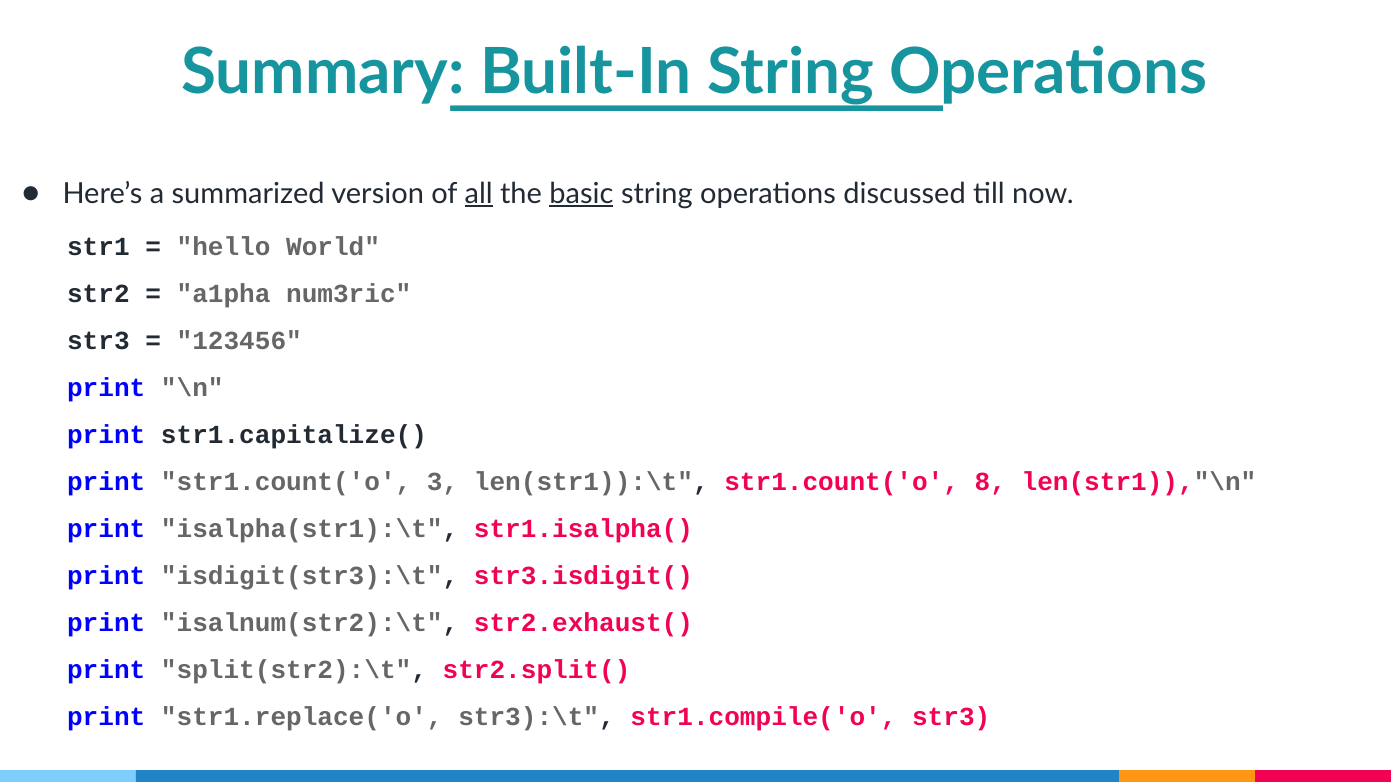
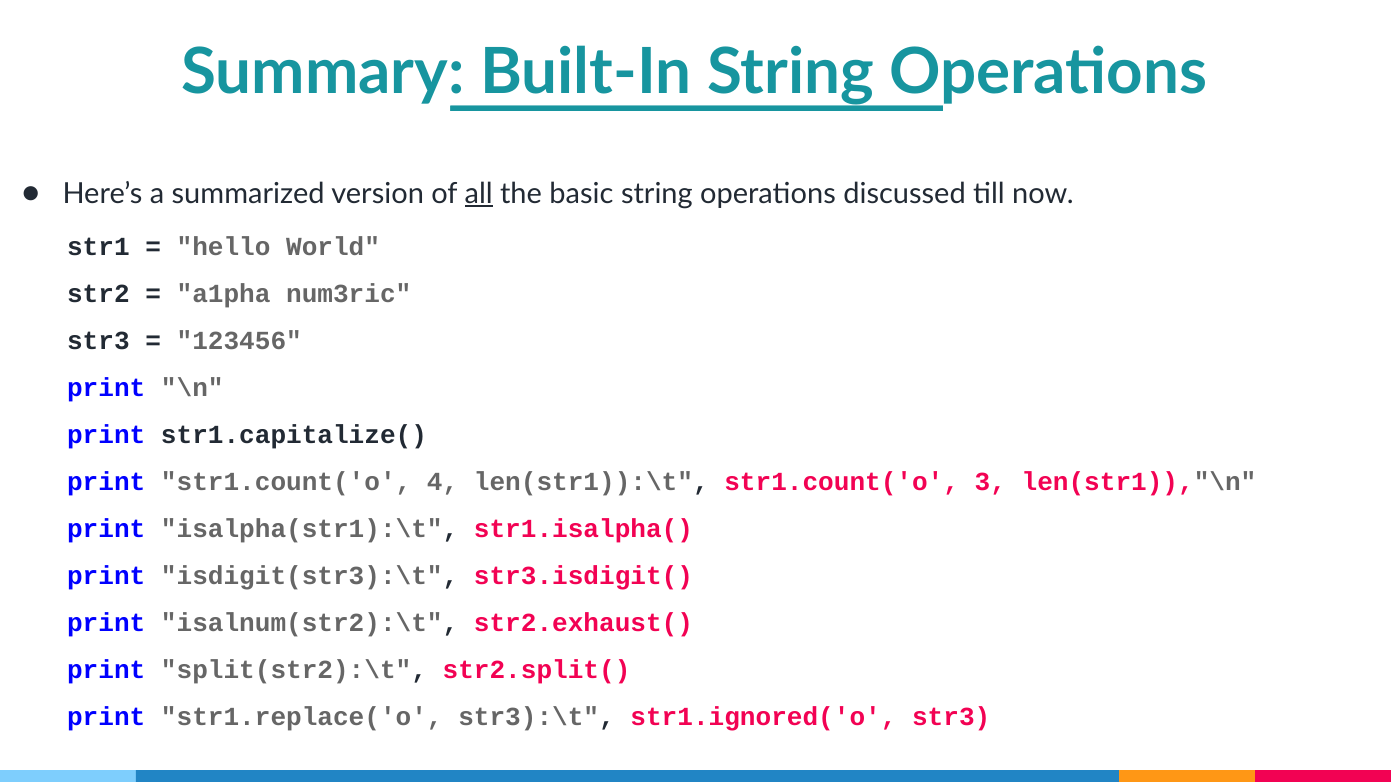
basic underline: present -> none
3: 3 -> 4
8: 8 -> 3
str1.compile('o: str1.compile('o -> str1.ignored('o
